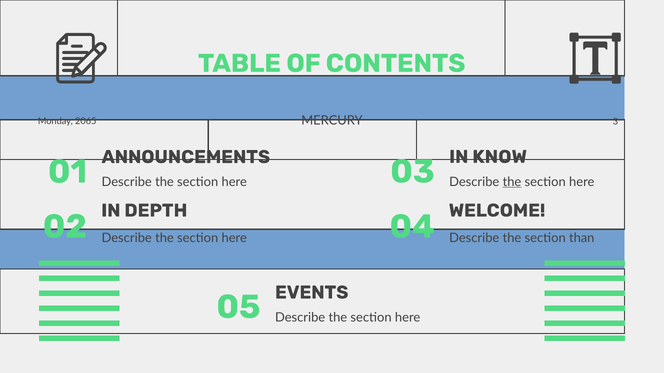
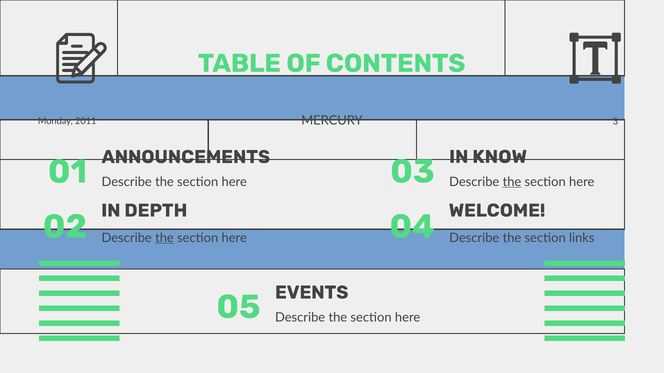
2065: 2065 -> 2011
the at (164, 238) underline: none -> present
than: than -> links
